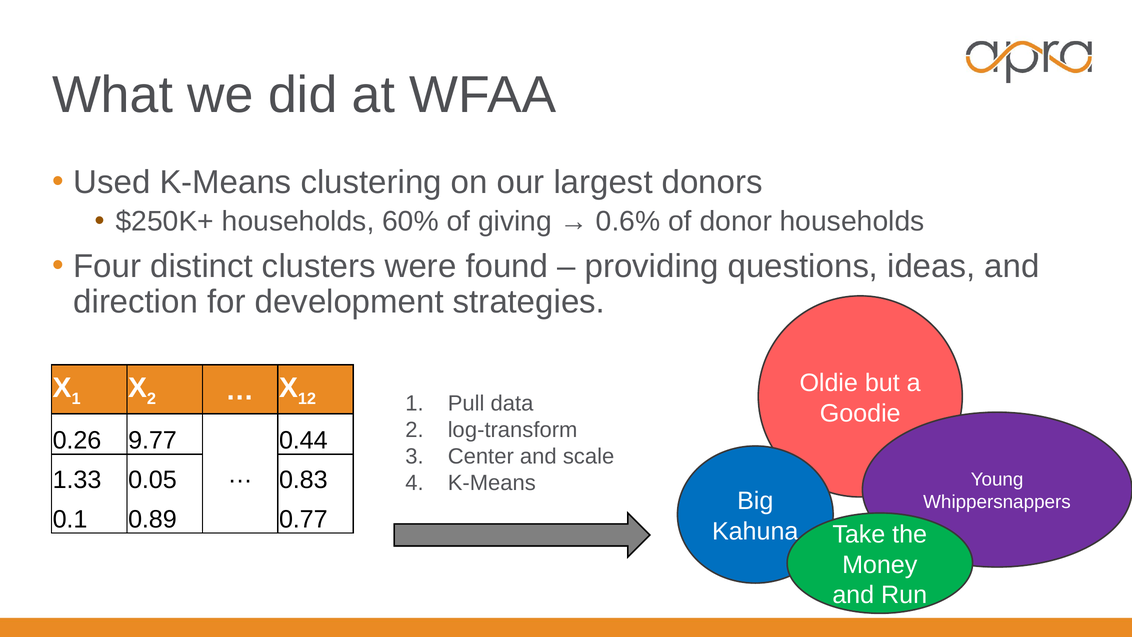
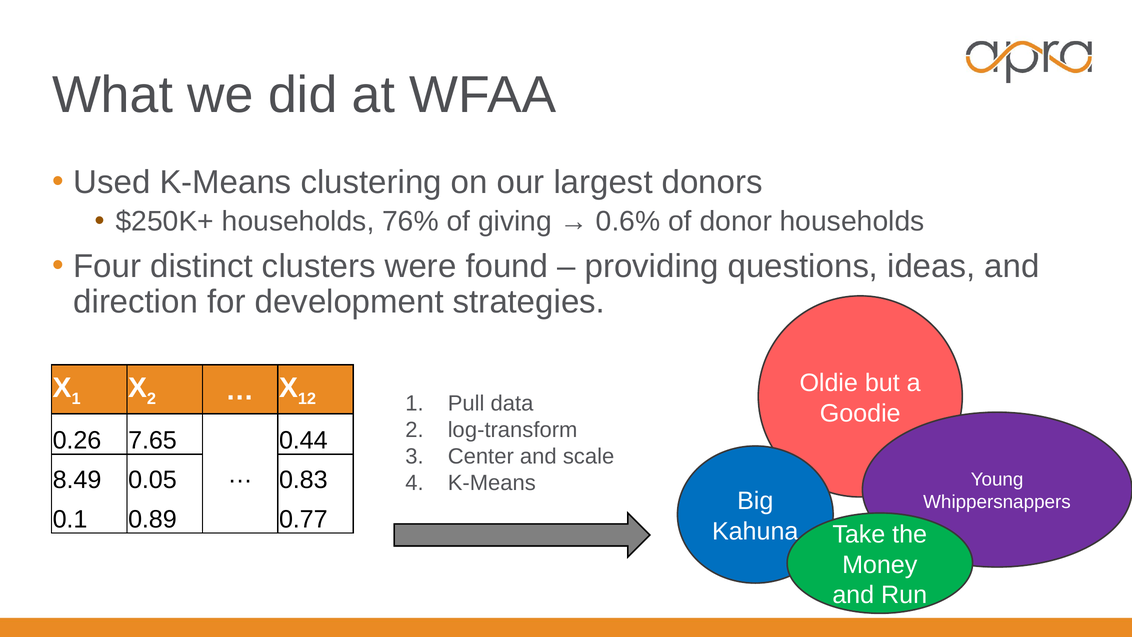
60%: 60% -> 76%
9.77: 9.77 -> 7.65
1.33: 1.33 -> 8.49
